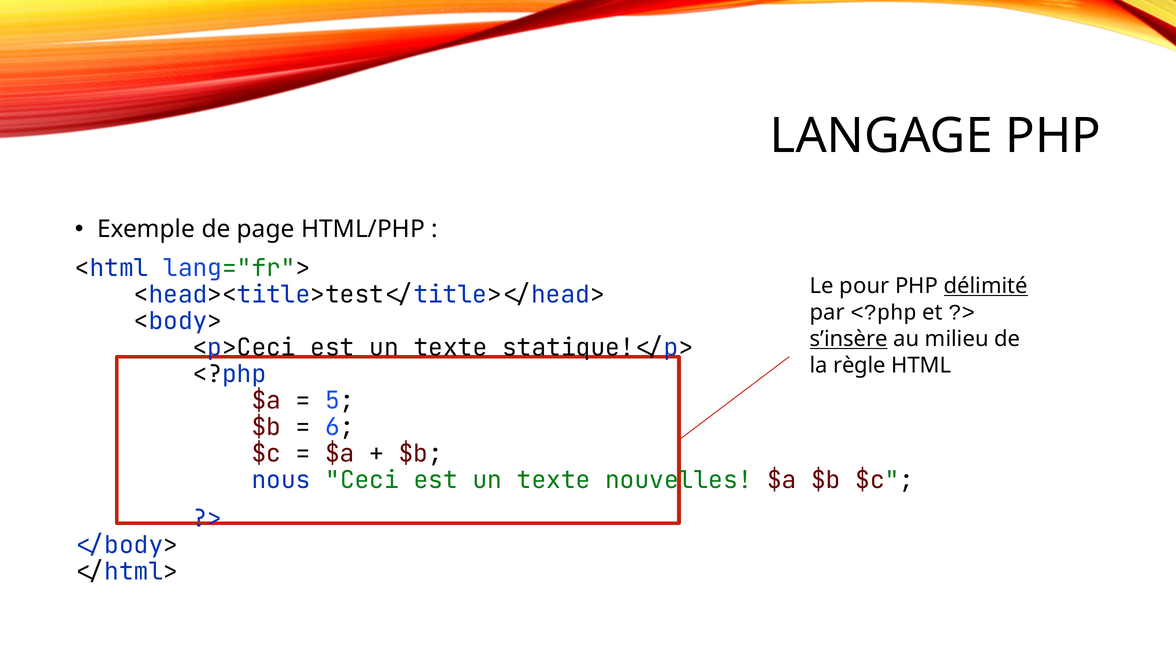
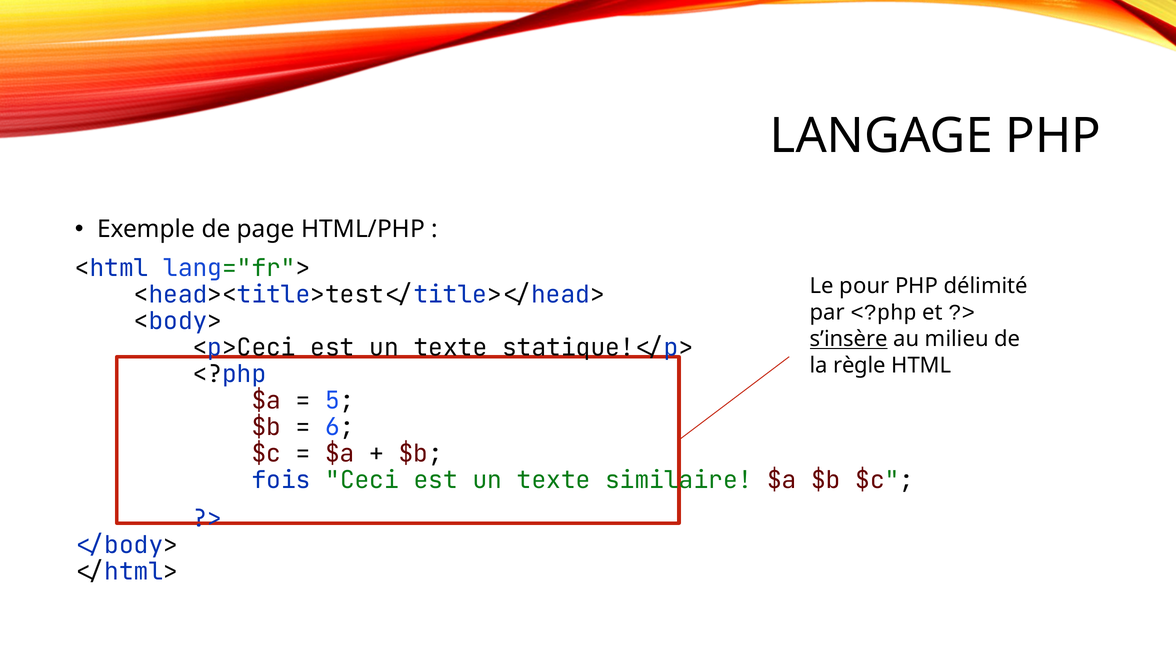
délimité underline: present -> none
nous: nous -> fois
nouvelles: nouvelles -> similaire
